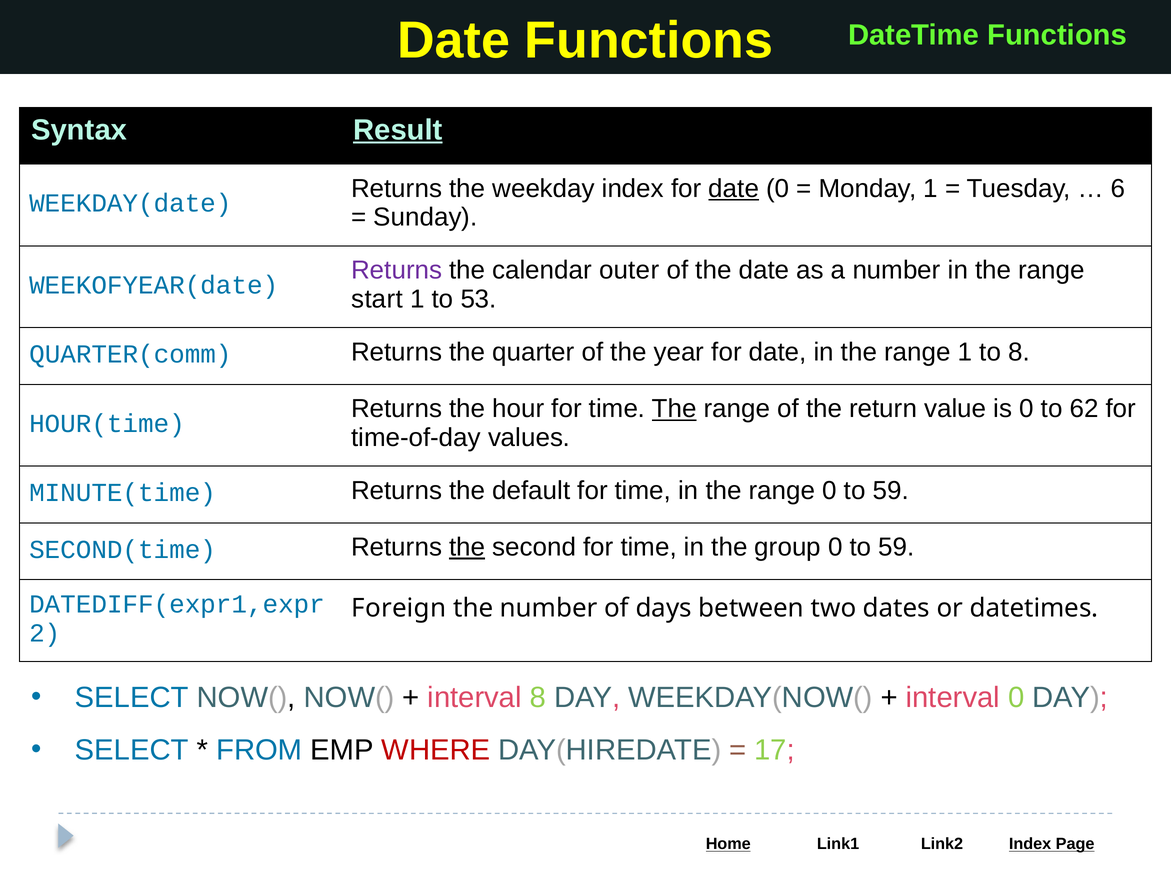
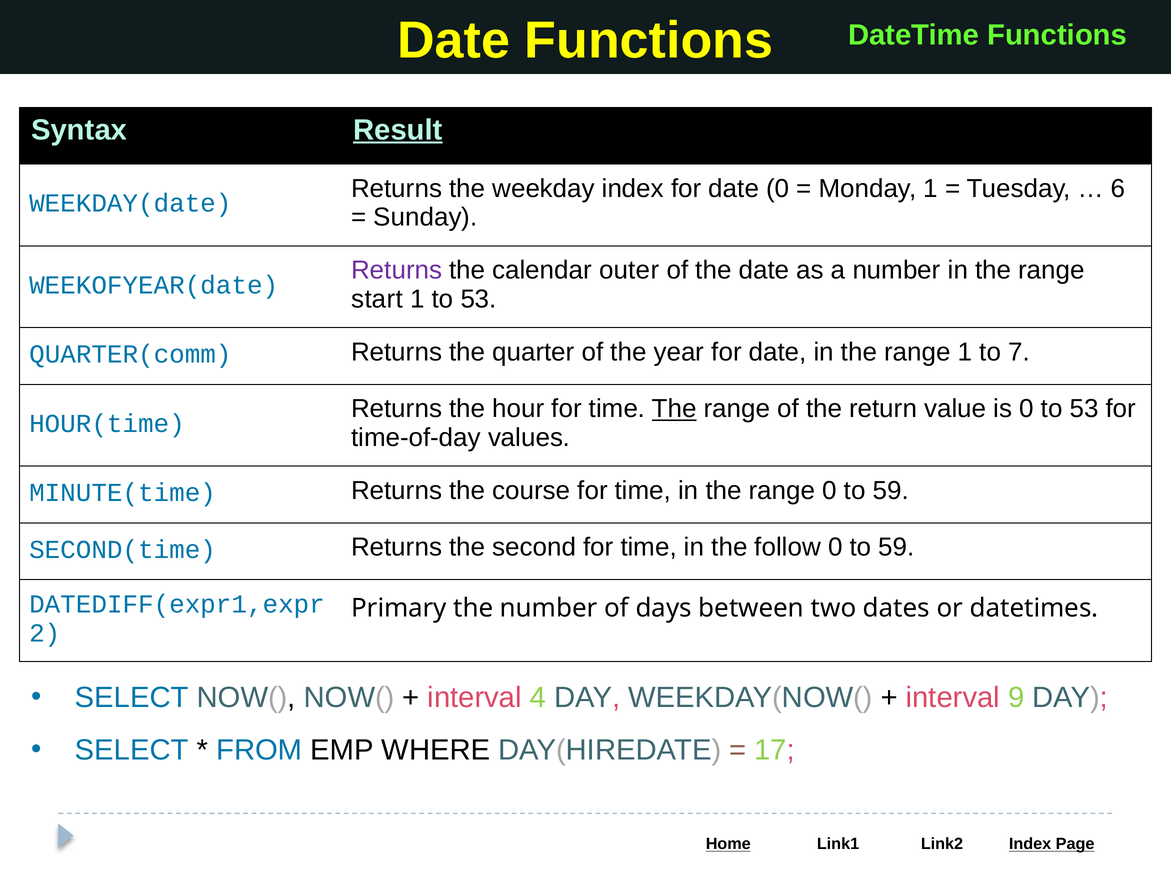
date at (734, 189) underline: present -> none
to 8: 8 -> 7
0 to 62: 62 -> 53
default: default -> course
the at (467, 548) underline: present -> none
group: group -> follow
Foreign: Foreign -> Primary
interval 8: 8 -> 4
interval 0: 0 -> 9
WHERE colour: red -> black
